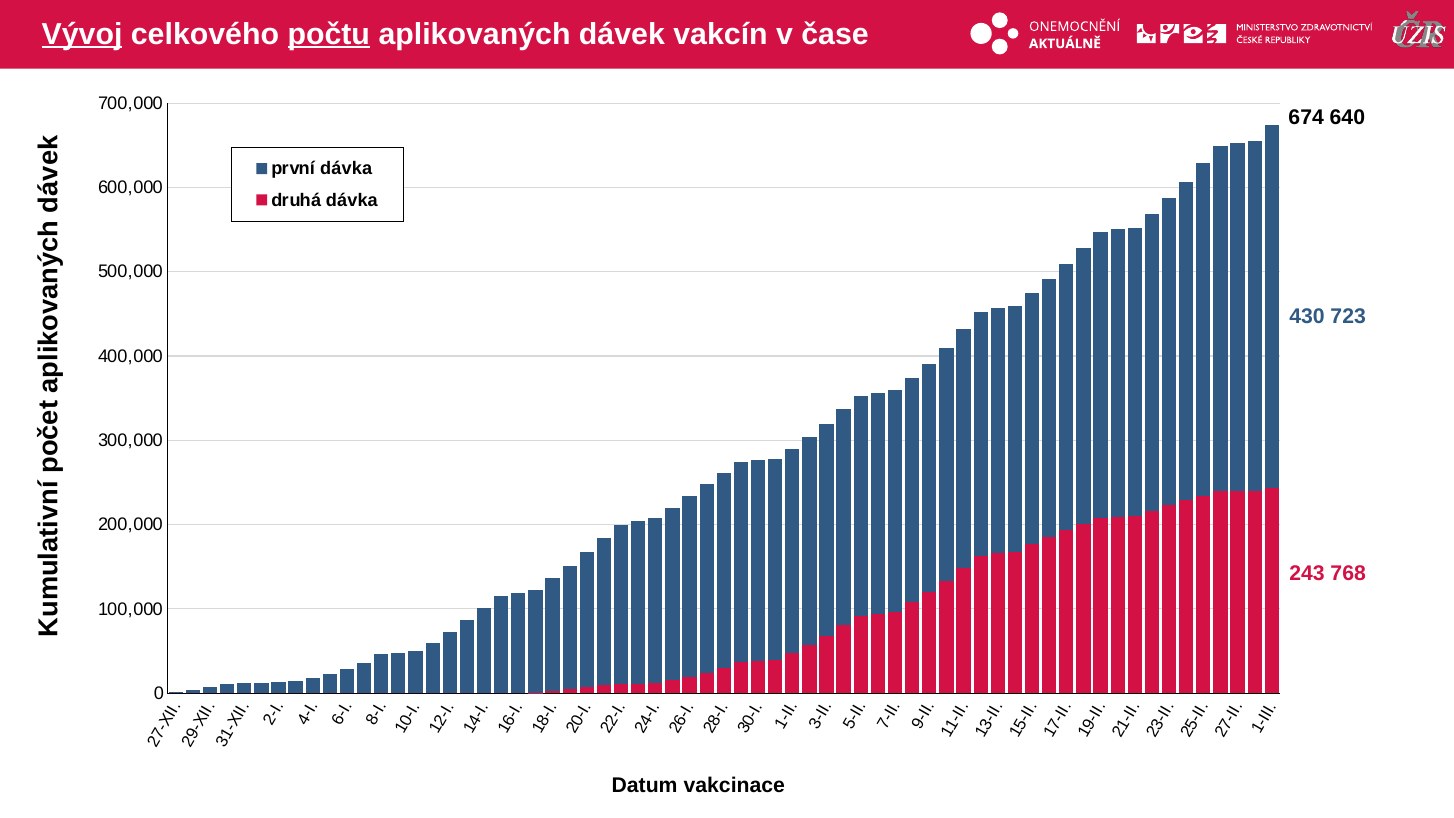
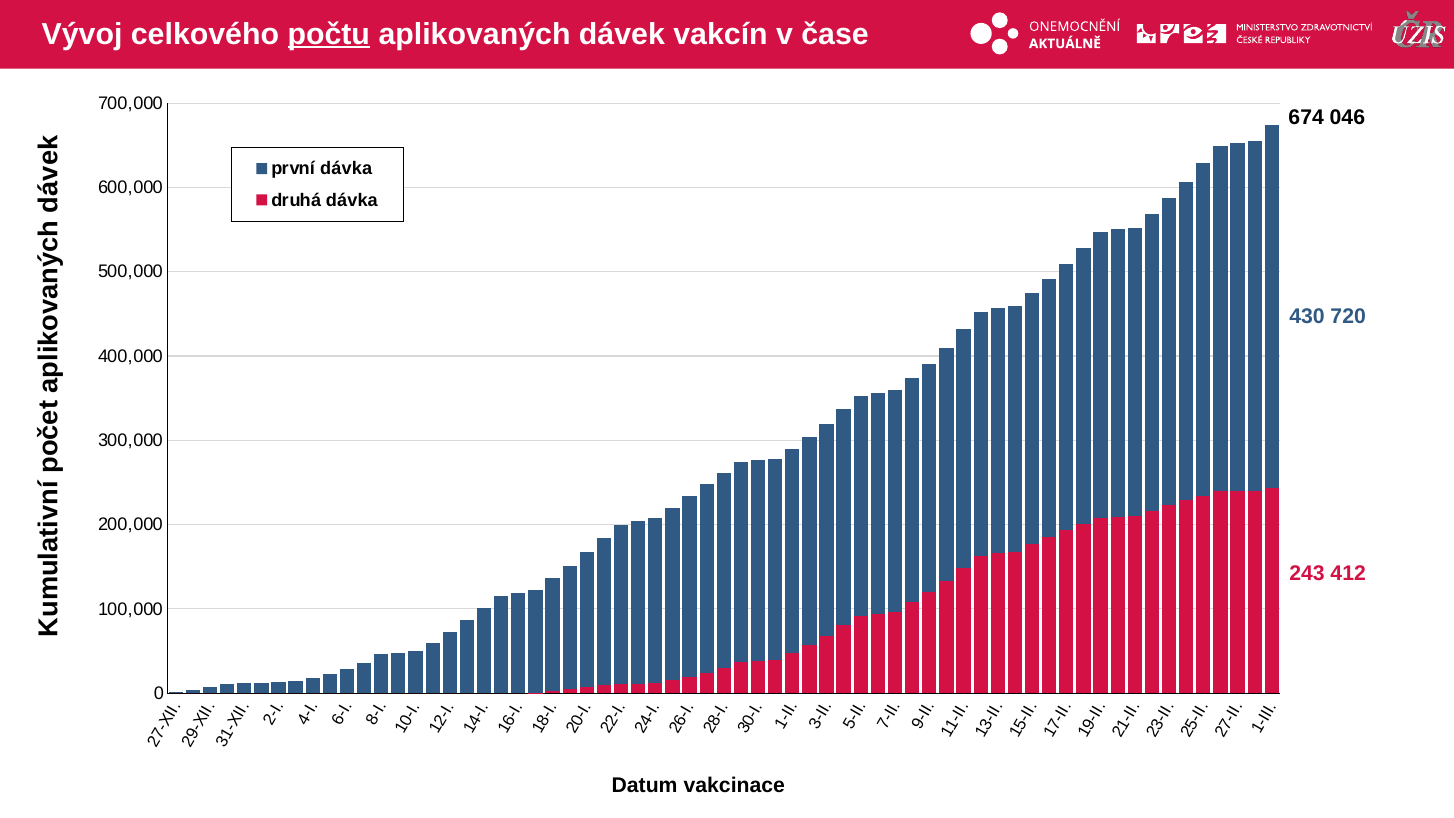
Vývoj underline: present -> none
640: 640 -> 046
723: 723 -> 720
768: 768 -> 412
